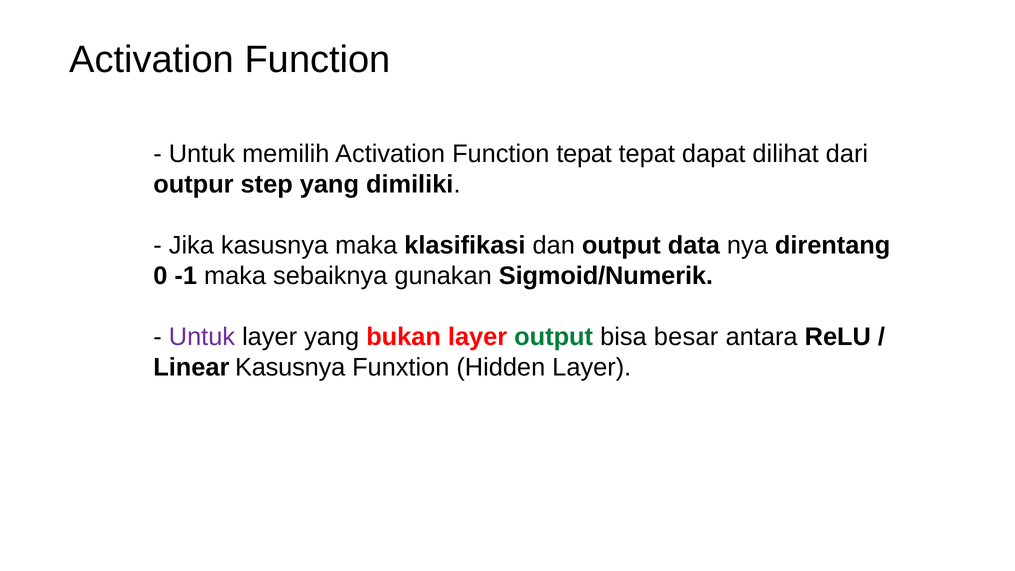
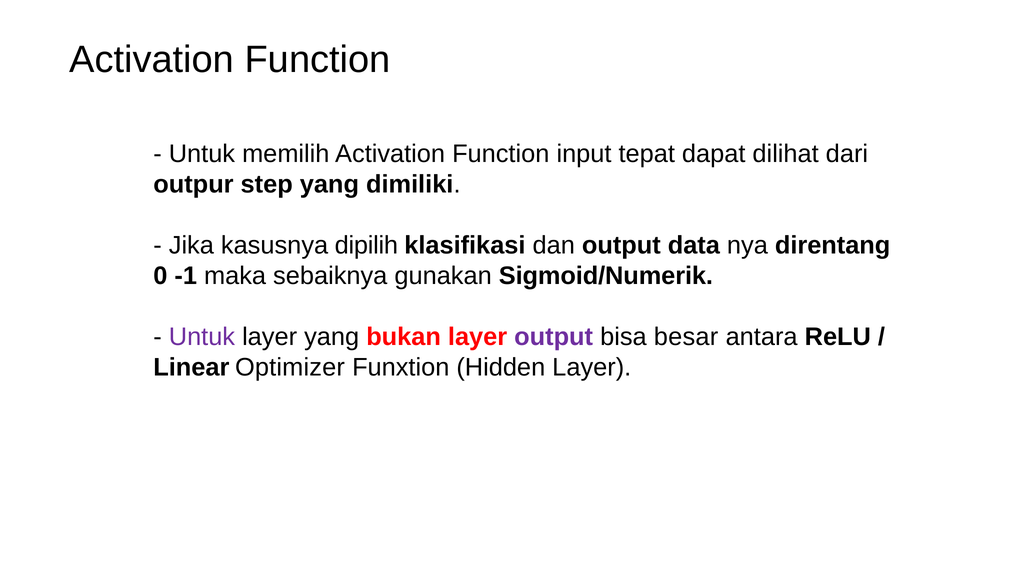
Function tepat: tepat -> input
kasusnya maka: maka -> dipilih
output at (554, 337) colour: green -> purple
Linear Kasusnya: Kasusnya -> Optimizer
